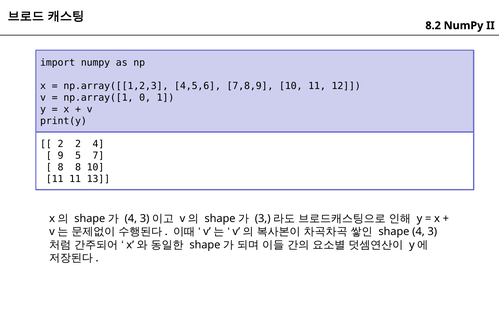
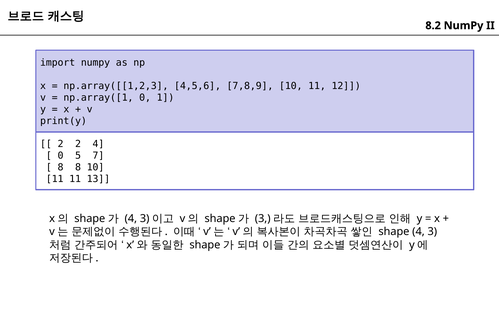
9 at (61, 156): 9 -> 0
